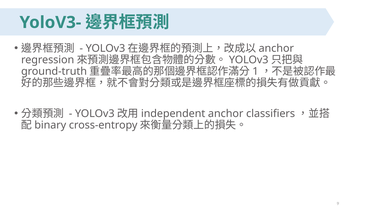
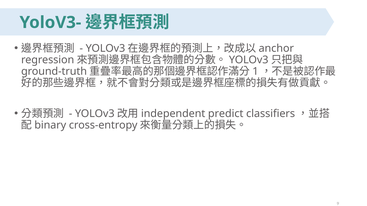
anchor at (226, 114): anchor -> predict
